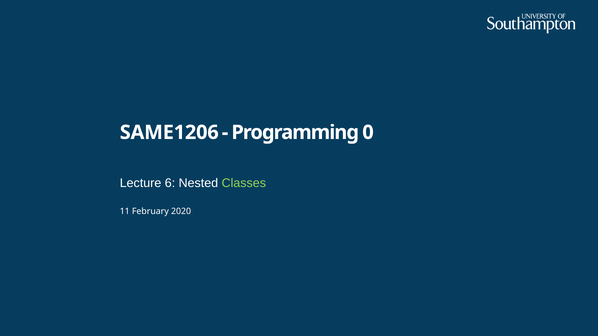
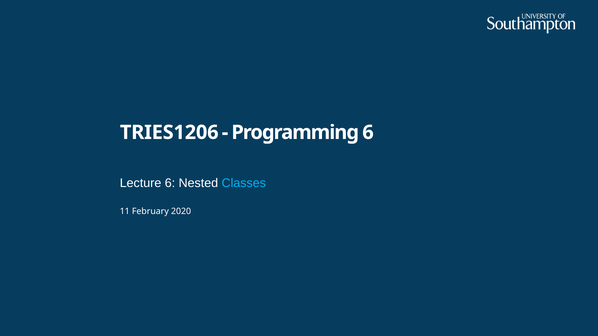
SAME1206: SAME1206 -> TRIES1206
Programming 0: 0 -> 6
Classes colour: light green -> light blue
